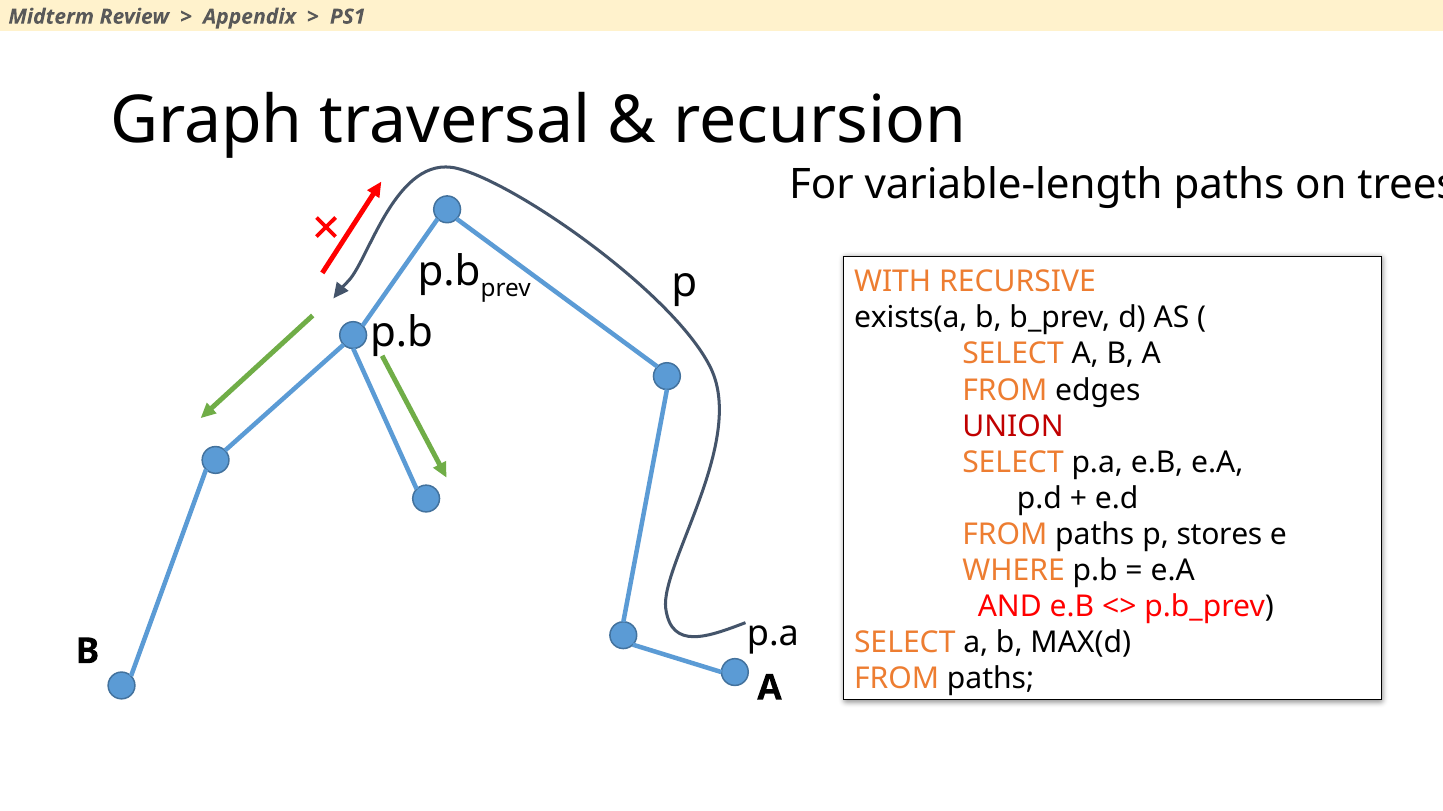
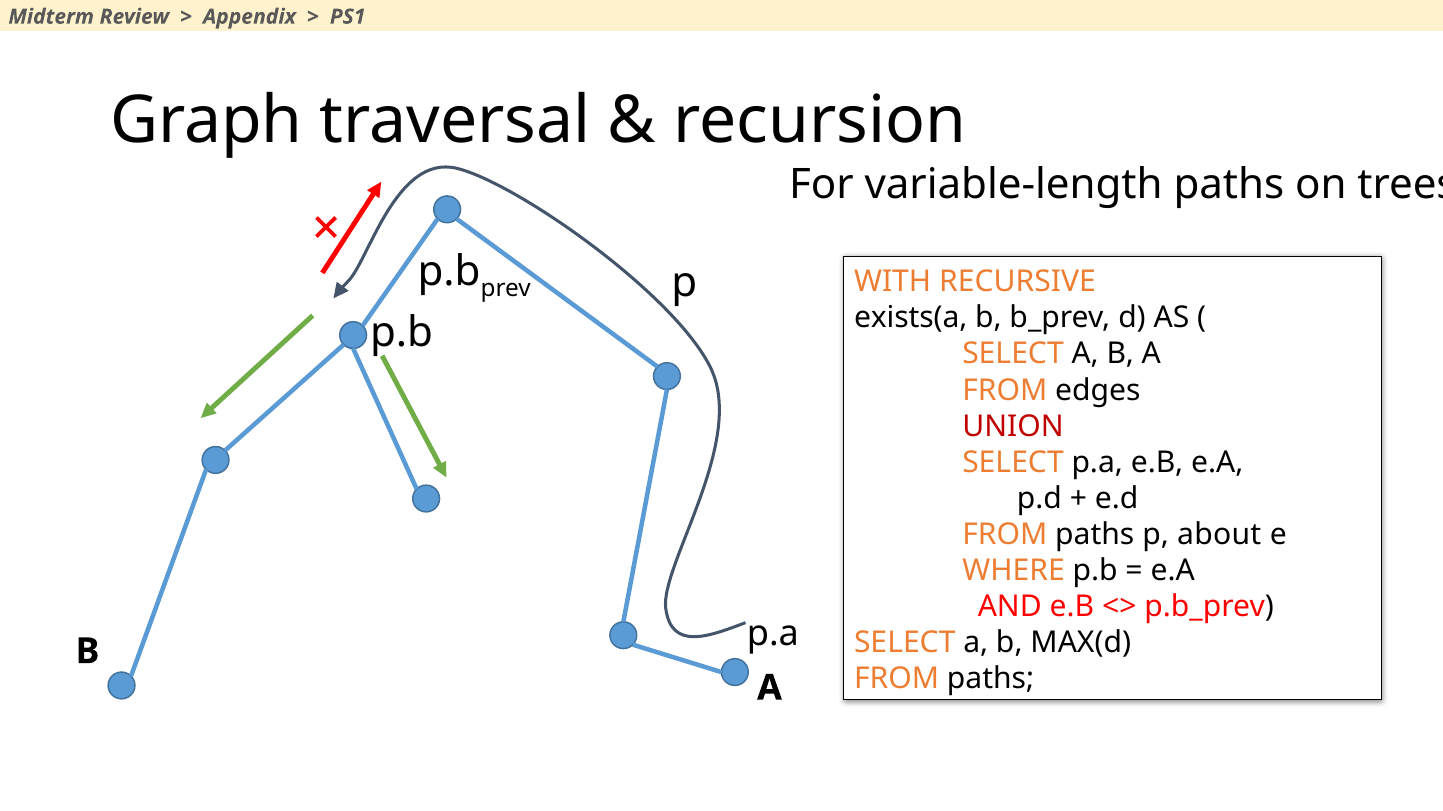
stores: stores -> about
